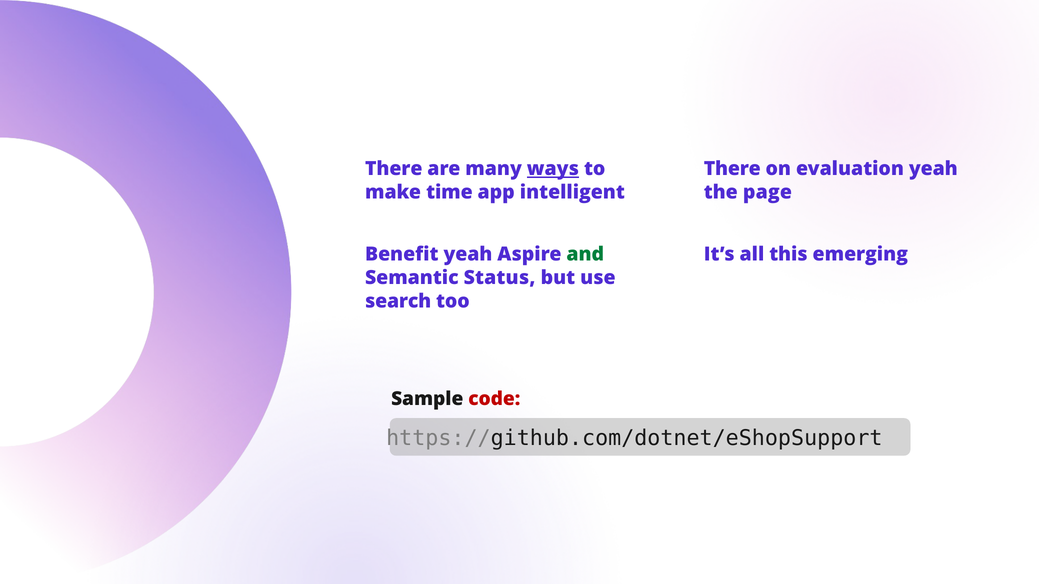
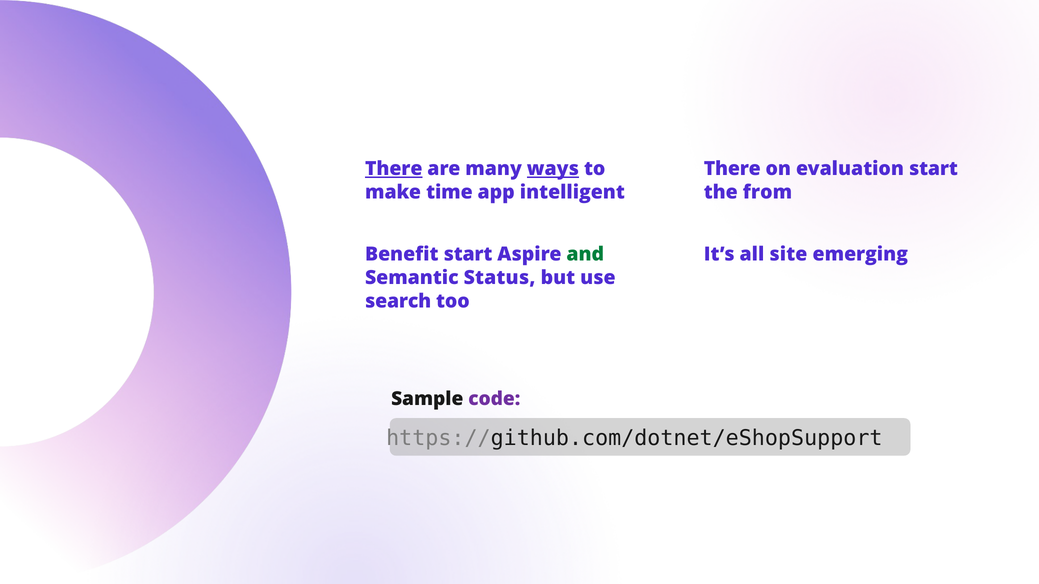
There at (394, 169) underline: none -> present
evaluation yeah: yeah -> start
page: page -> from
Benefit yeah: yeah -> start
this: this -> site
code colour: red -> purple
